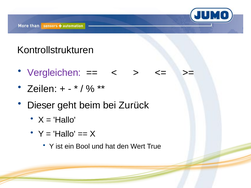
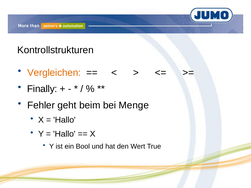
Vergleichen colour: purple -> orange
Zeilen: Zeilen -> Finally
Dieser: Dieser -> Fehler
Zurück: Zurück -> Menge
